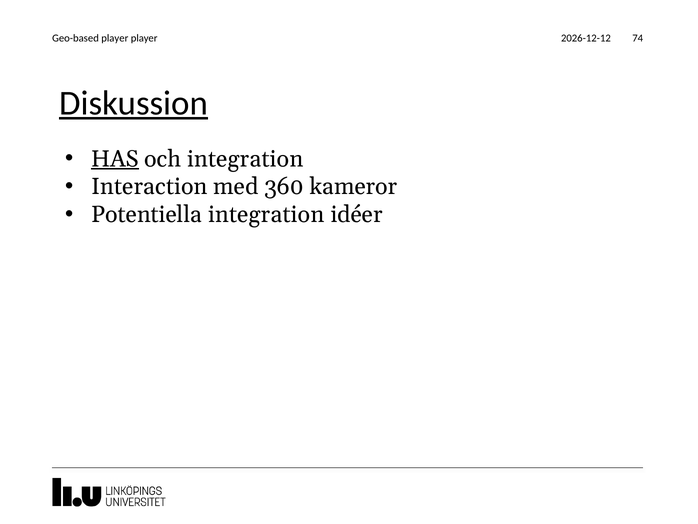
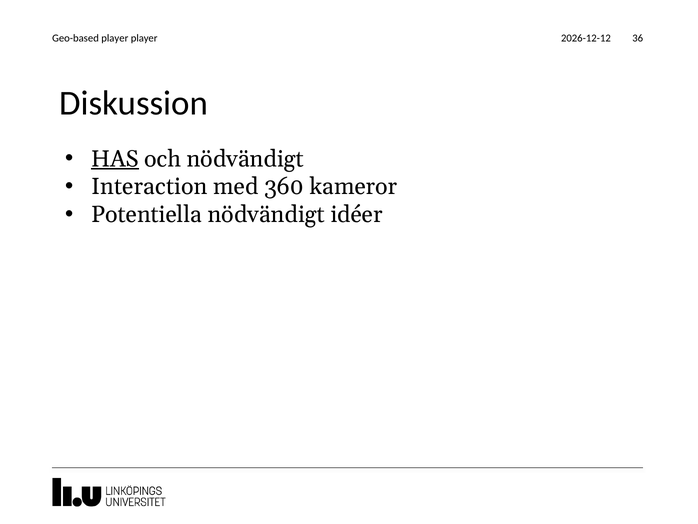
74: 74 -> 36
Diskussion underline: present -> none
och integration: integration -> nödvändigt
Potentiella integration: integration -> nödvändigt
